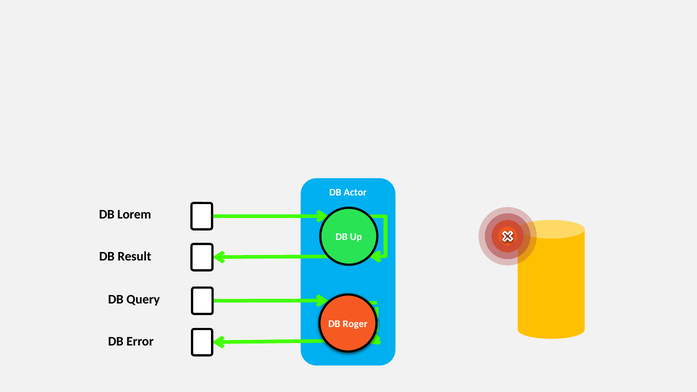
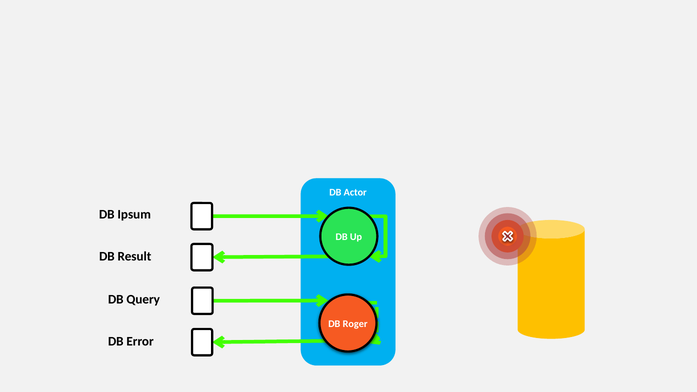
Lorem: Lorem -> Ipsum
